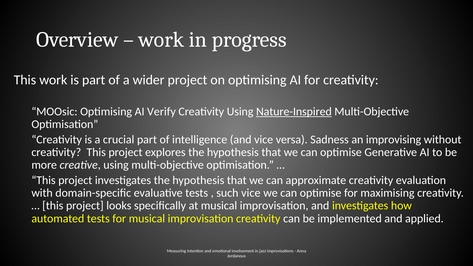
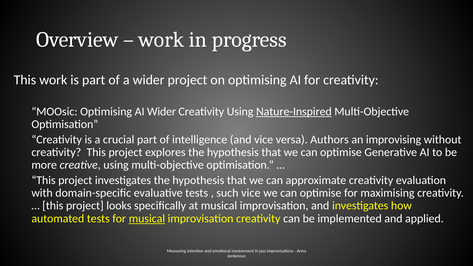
AI Verify: Verify -> Wider
Sadness: Sadness -> Authors
musical at (147, 219) underline: none -> present
